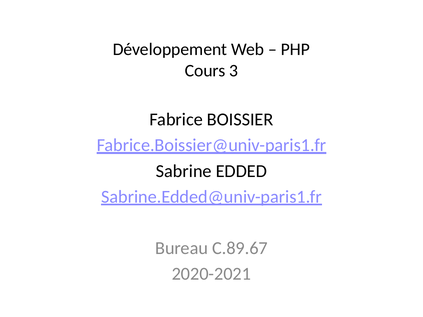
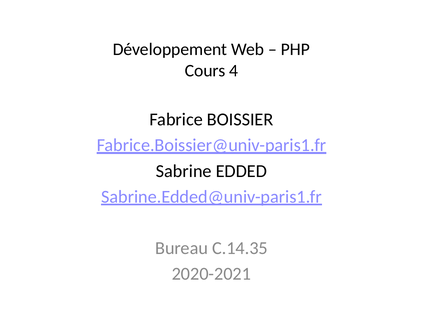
3: 3 -> 4
C.89.67: C.89.67 -> C.14.35
